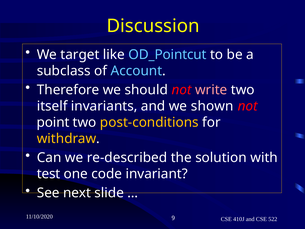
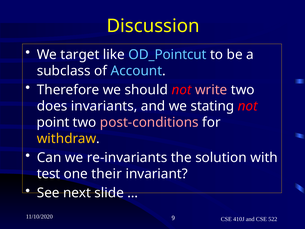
itself: itself -> does
shown: shown -> stating
post-conditions colour: yellow -> pink
re-described: re-described -> re-invariants
code: code -> their
